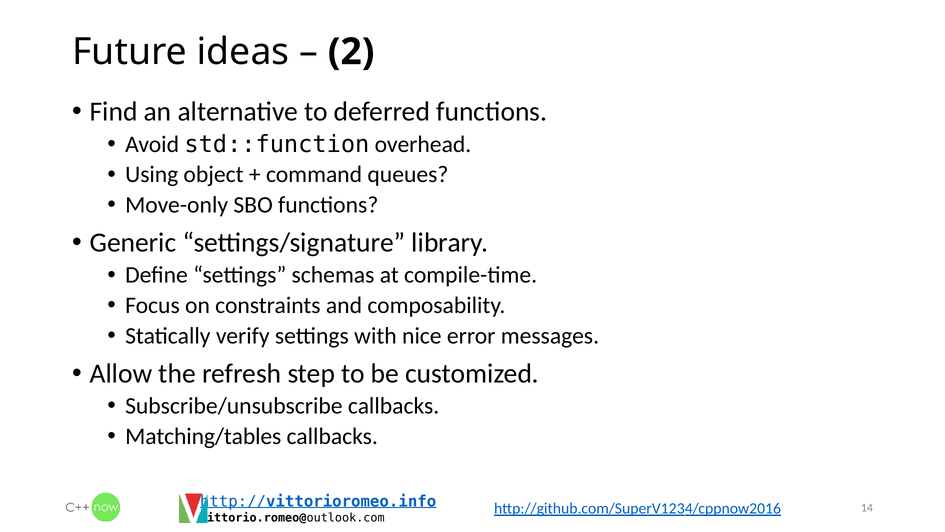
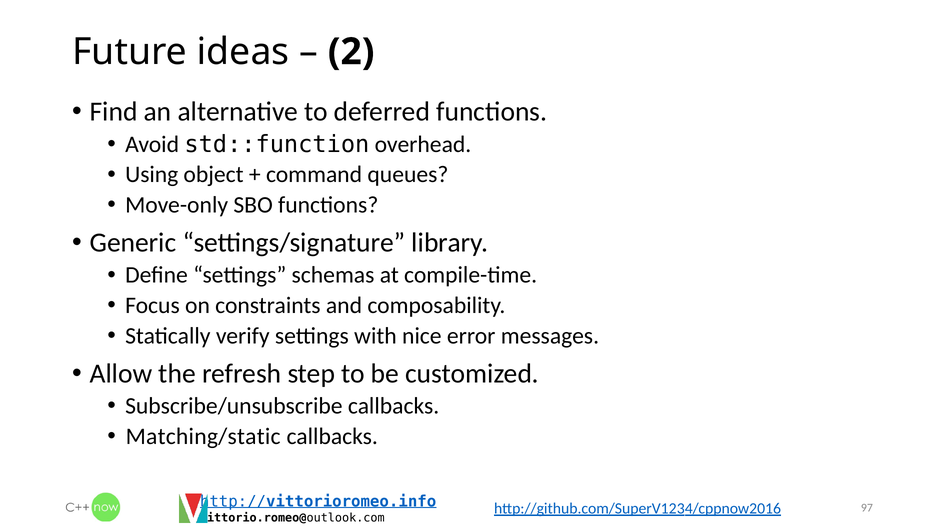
Matching/tables: Matching/tables -> Matching/static
14: 14 -> 97
